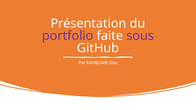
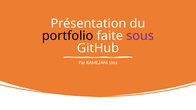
portfolio colour: purple -> black
